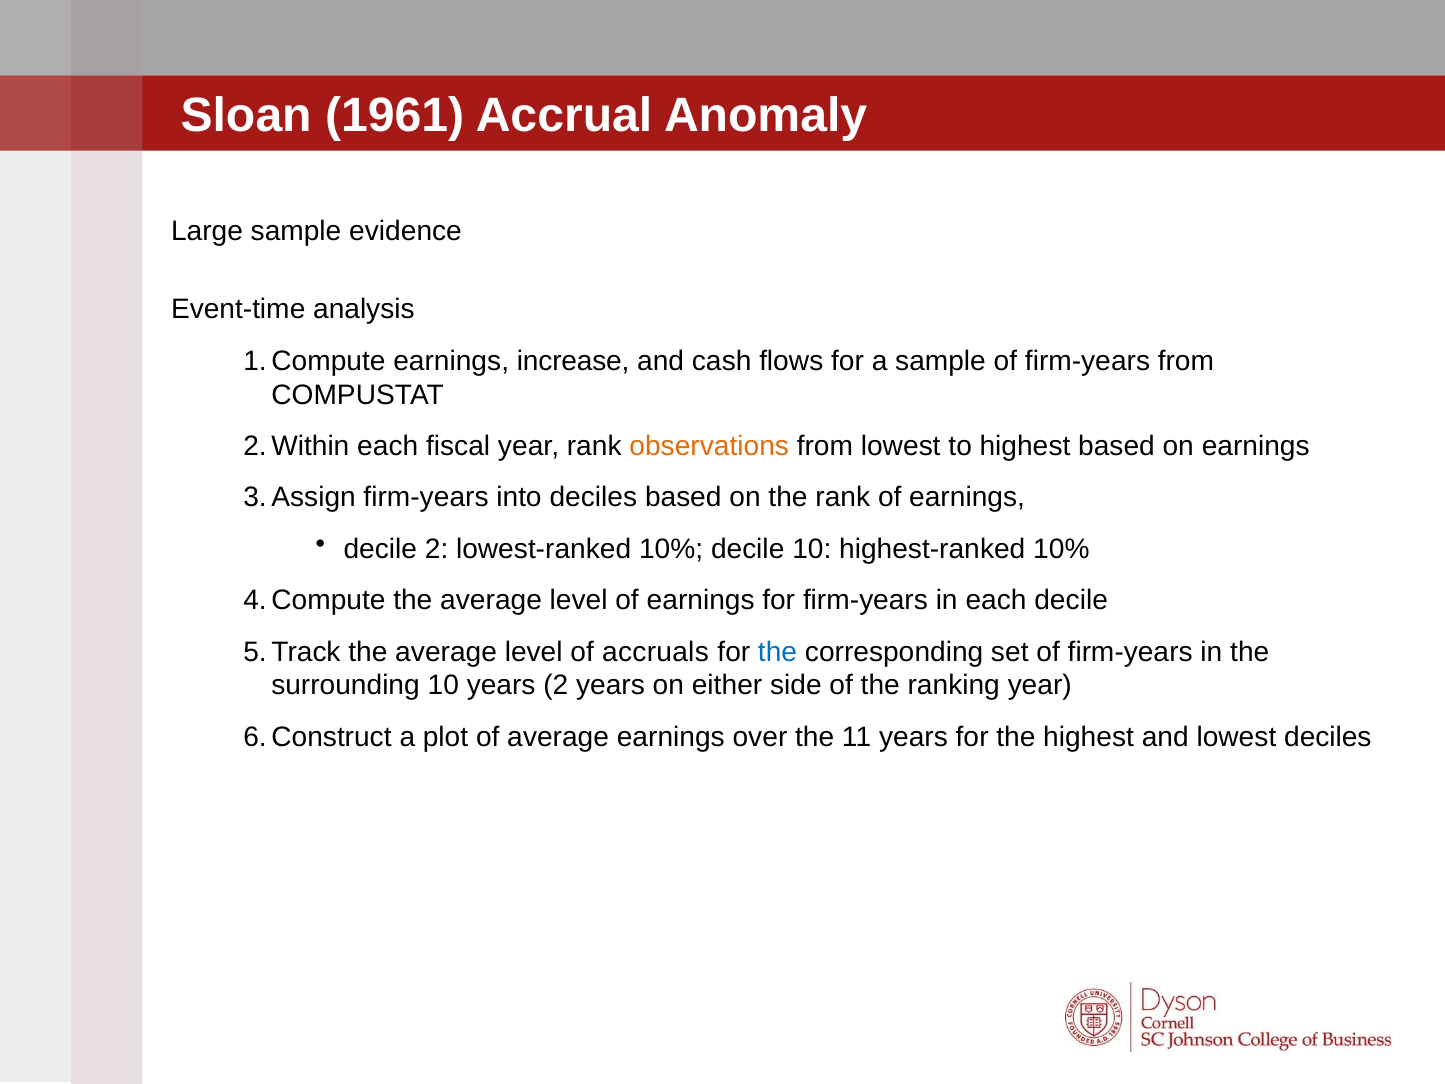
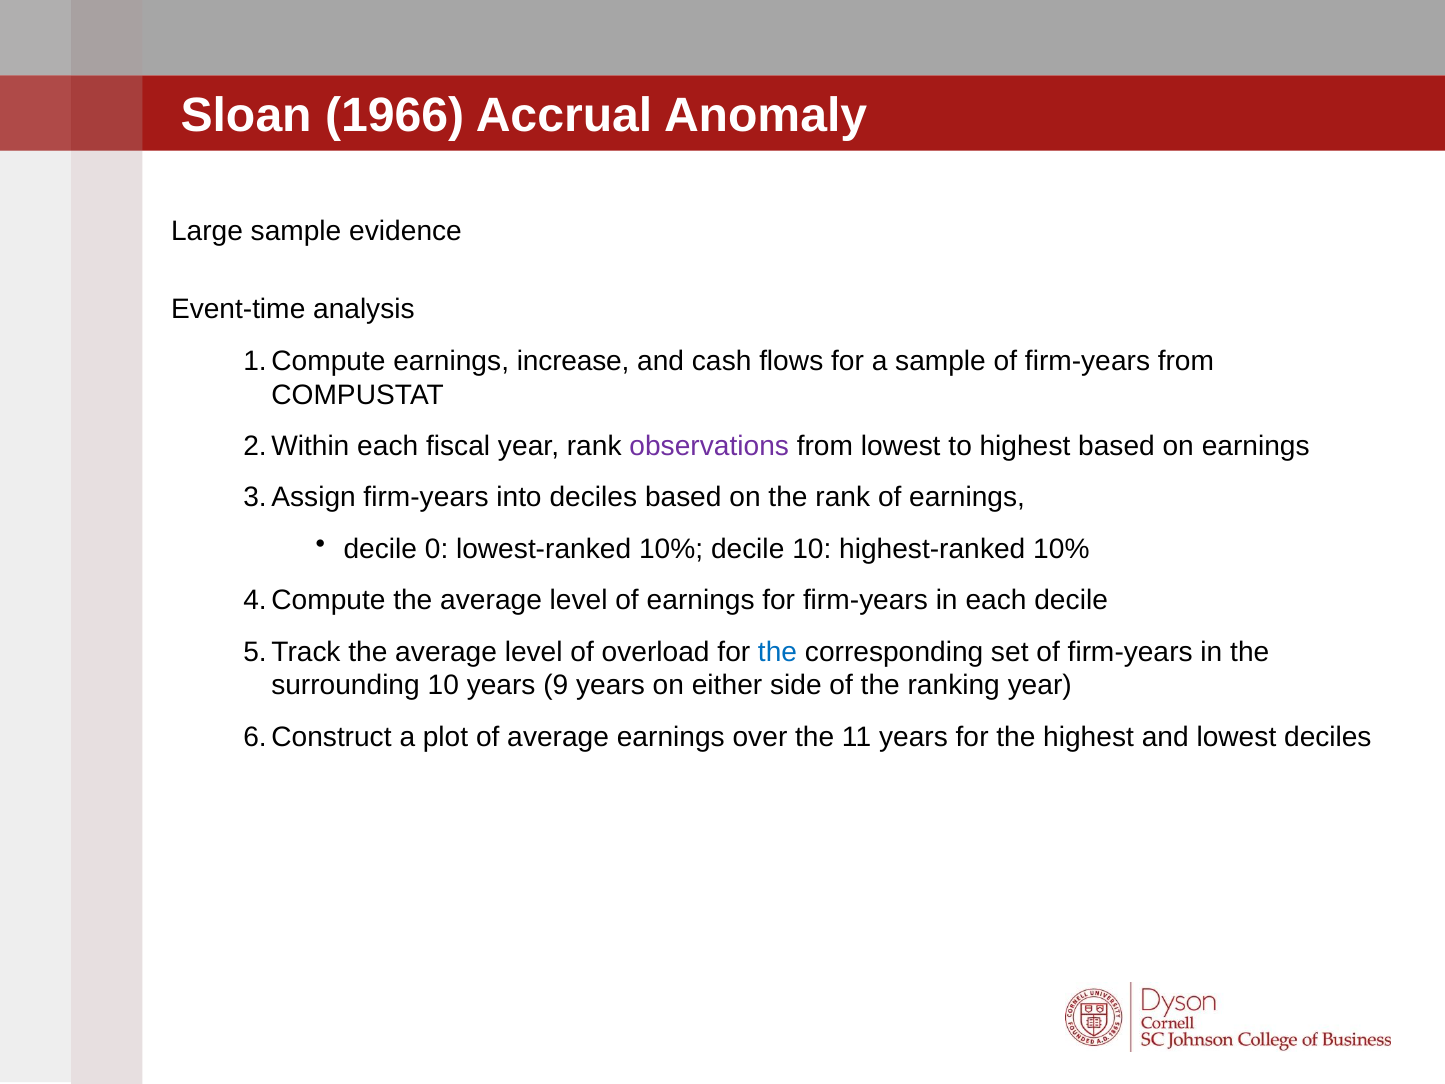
1961: 1961 -> 1966
observations colour: orange -> purple
decile 2: 2 -> 0
accruals: accruals -> overload
years 2: 2 -> 9
